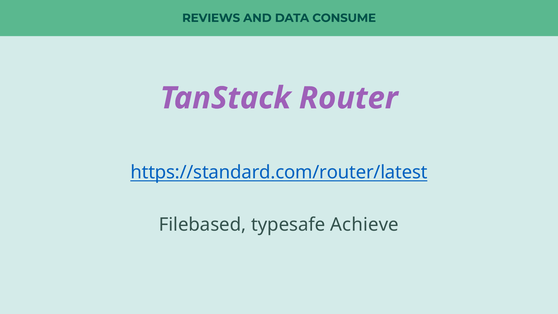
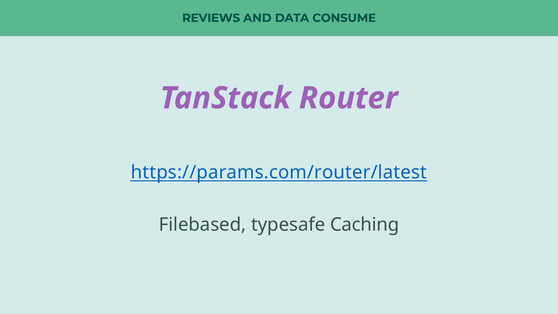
https://standard.com/router/latest: https://standard.com/router/latest -> https://params.com/router/latest
Achieve: Achieve -> Caching
